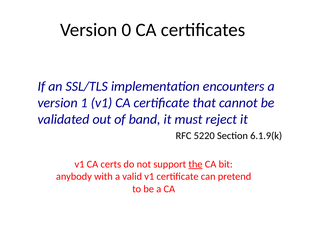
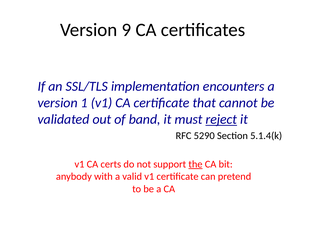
0: 0 -> 9
reject underline: none -> present
5220: 5220 -> 5290
6.1.9(k: 6.1.9(k -> 5.1.4(k
